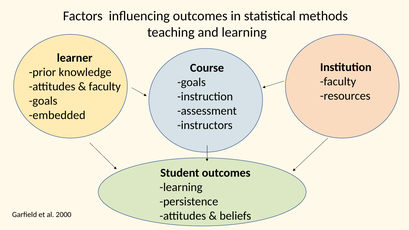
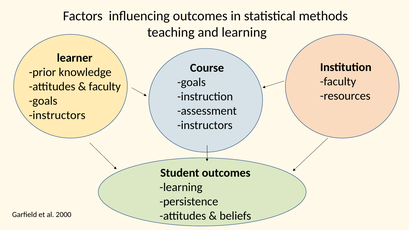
embedded at (57, 115): embedded -> instructors
